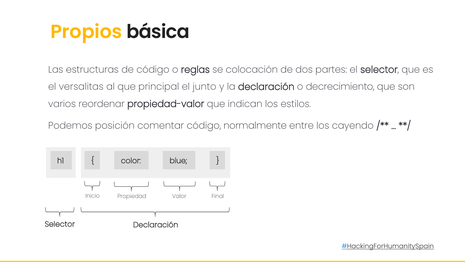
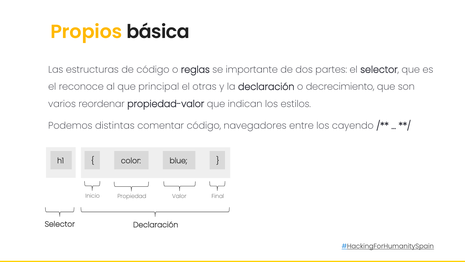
colocación: colocación -> importante
versalitas: versalitas -> reconoce
junto: junto -> otras
posición: posición -> distintas
normalmente: normalmente -> navegadores
